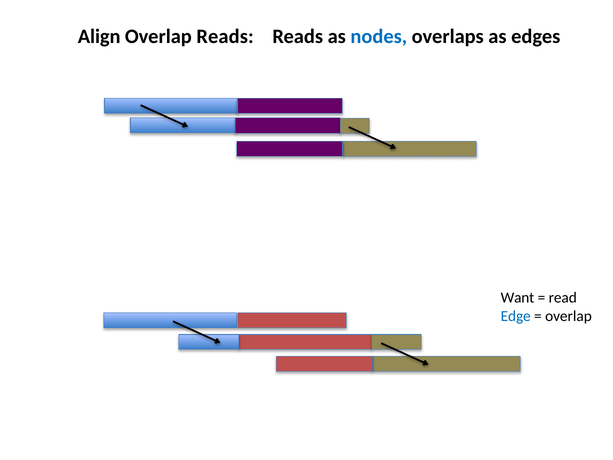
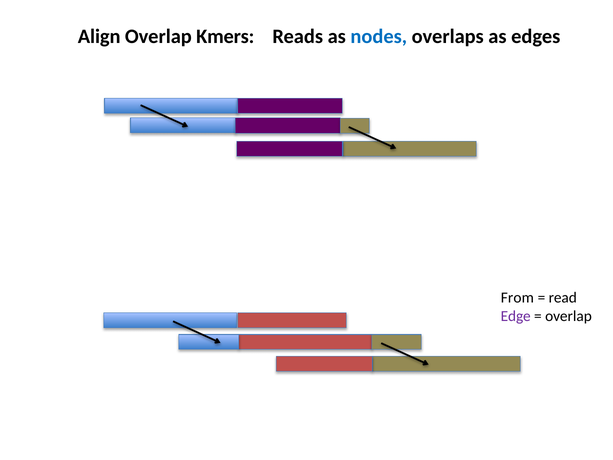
Overlap Reads: Reads -> Kmers
Want: Want -> From
Edge colour: blue -> purple
